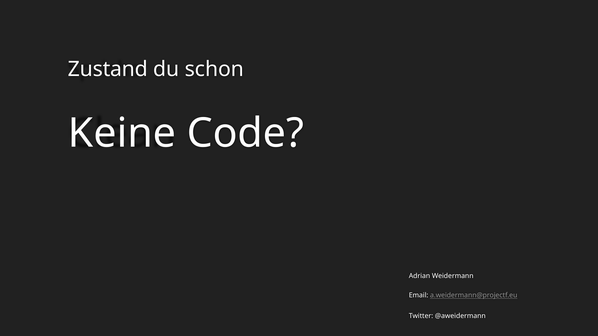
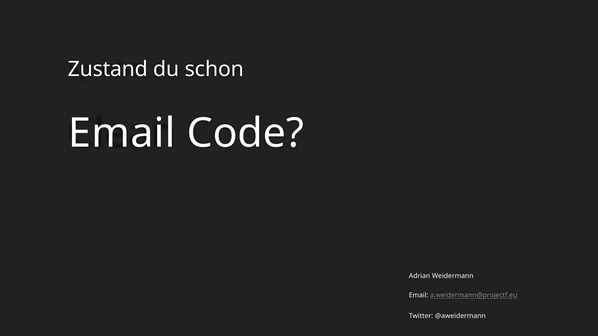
Keine at (122, 133): Keine -> Email
